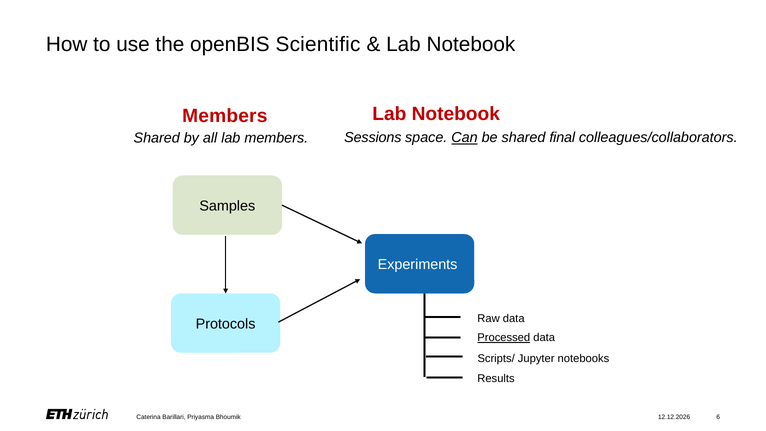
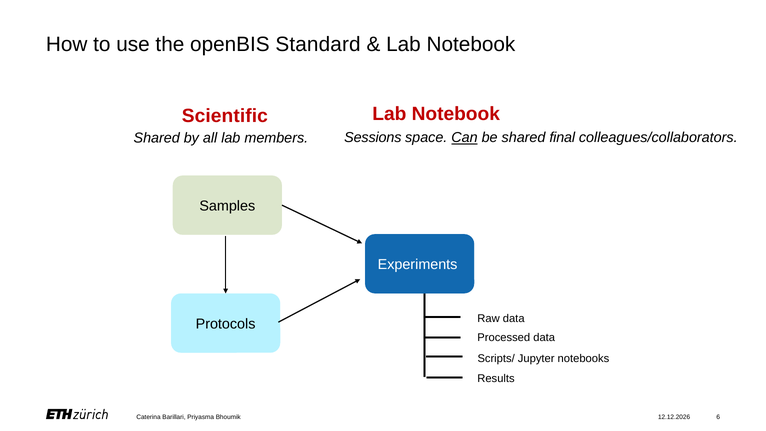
Scientific: Scientific -> Standard
Members at (225, 116): Members -> Scientific
Processed underline: present -> none
